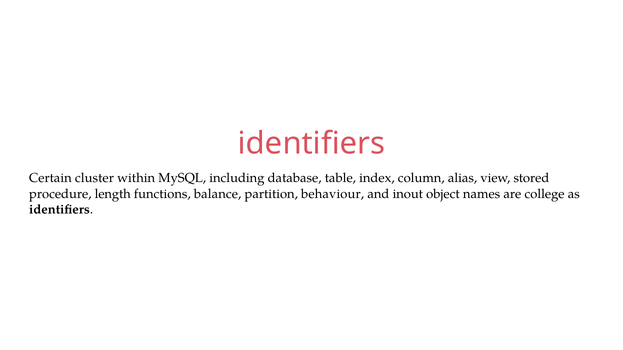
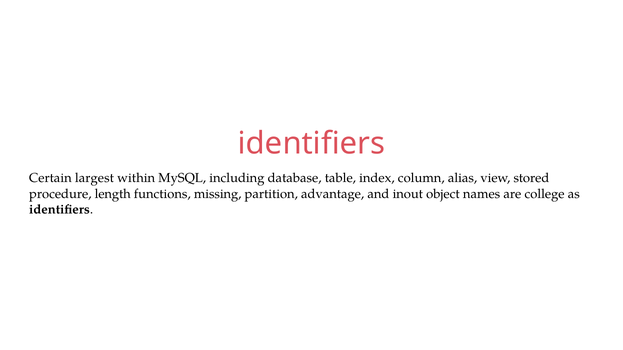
cluster: cluster -> largest
balance: balance -> missing
behaviour: behaviour -> advantage
